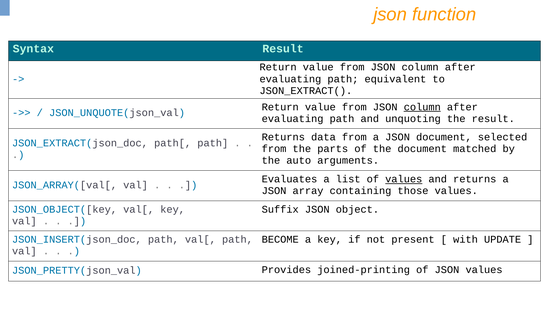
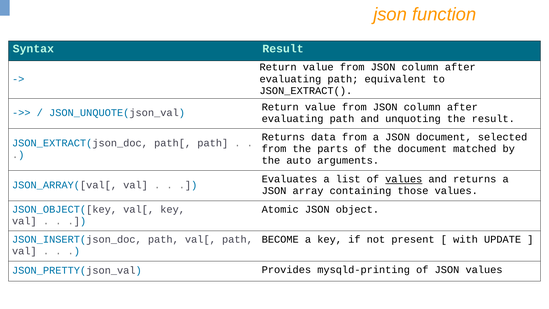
column at (422, 107) underline: present -> none
Suffix: Suffix -> Atomic
joined-printing: joined-printing -> mysqld-printing
